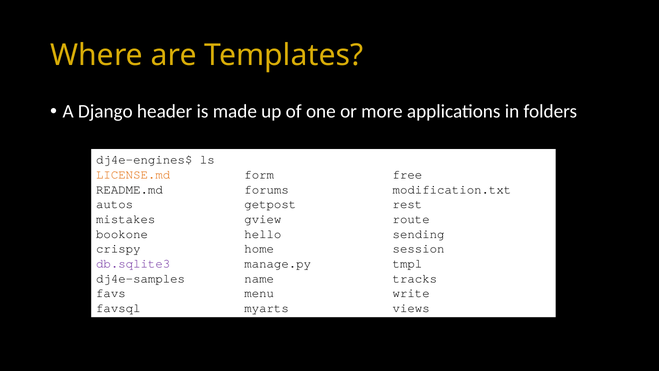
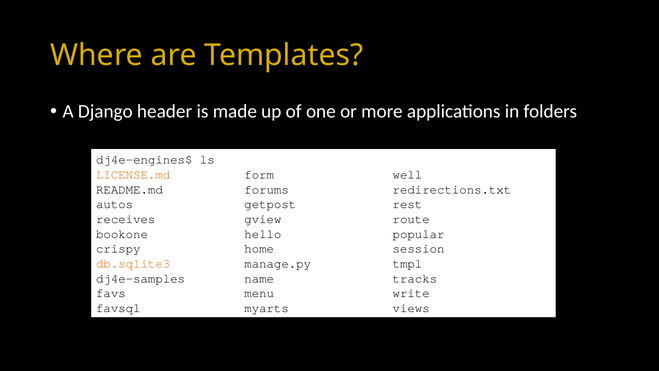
free: free -> well
modification.txt: modification.txt -> redirections.txt
mistakes: mistakes -> receives
sending: sending -> popular
db.sqlite3 colour: purple -> orange
